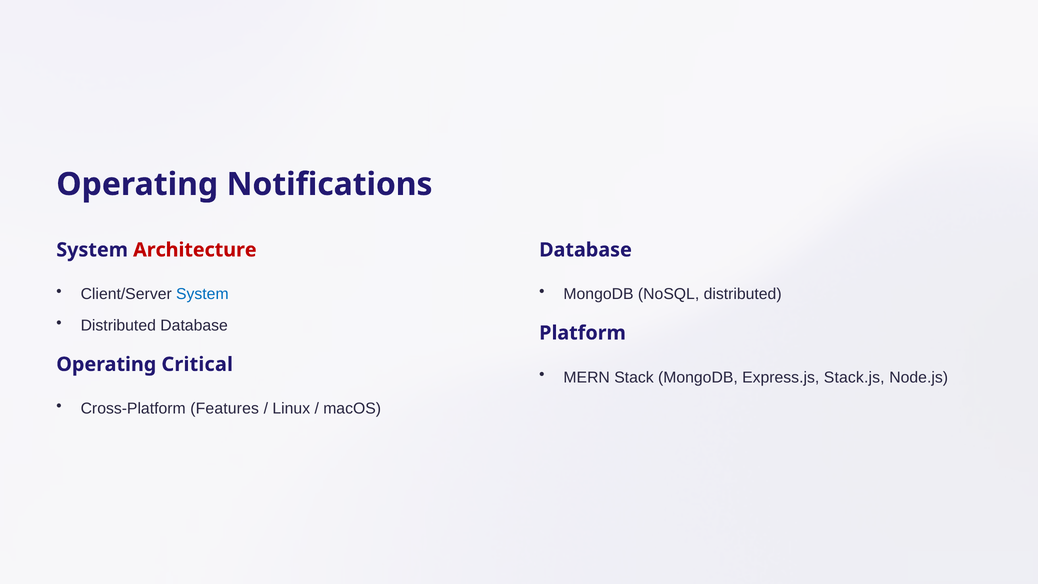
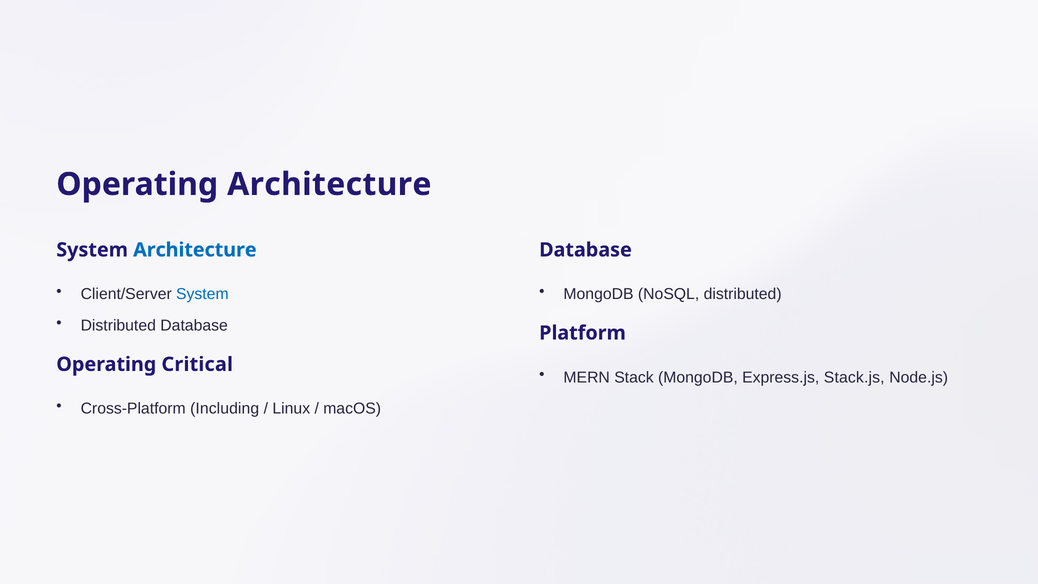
Operating Notifications: Notifications -> Architecture
Architecture at (195, 250) colour: red -> blue
Features: Features -> Including
